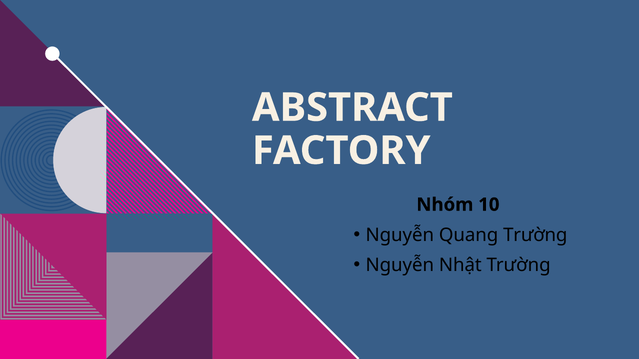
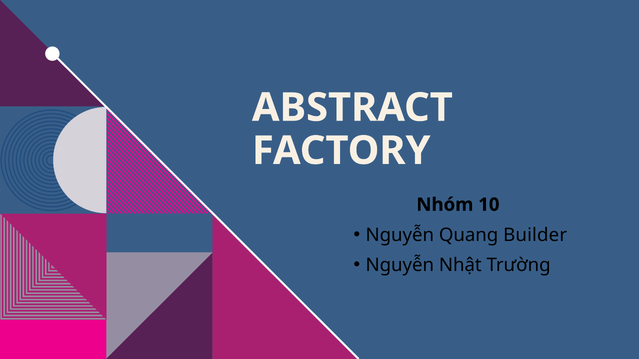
Quang Trường: Trường -> Builder
